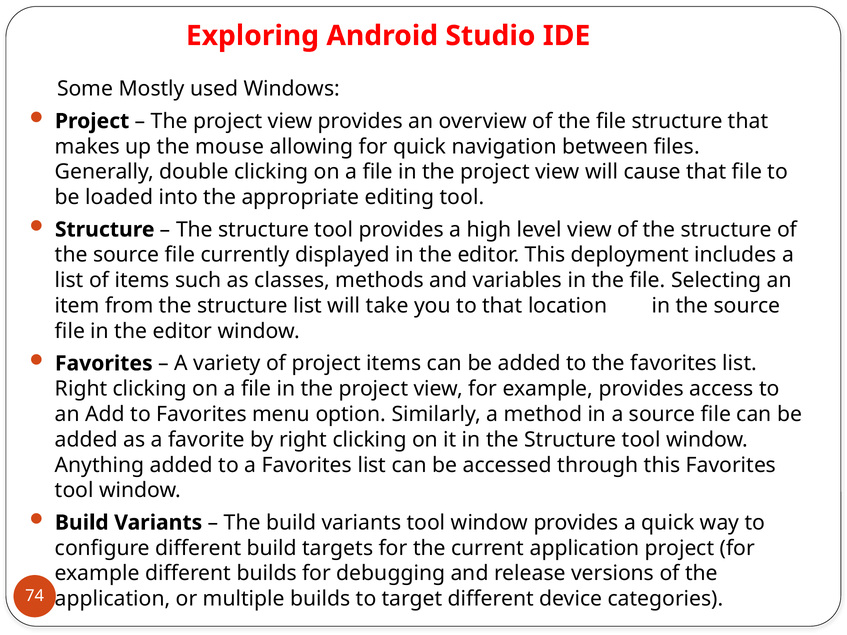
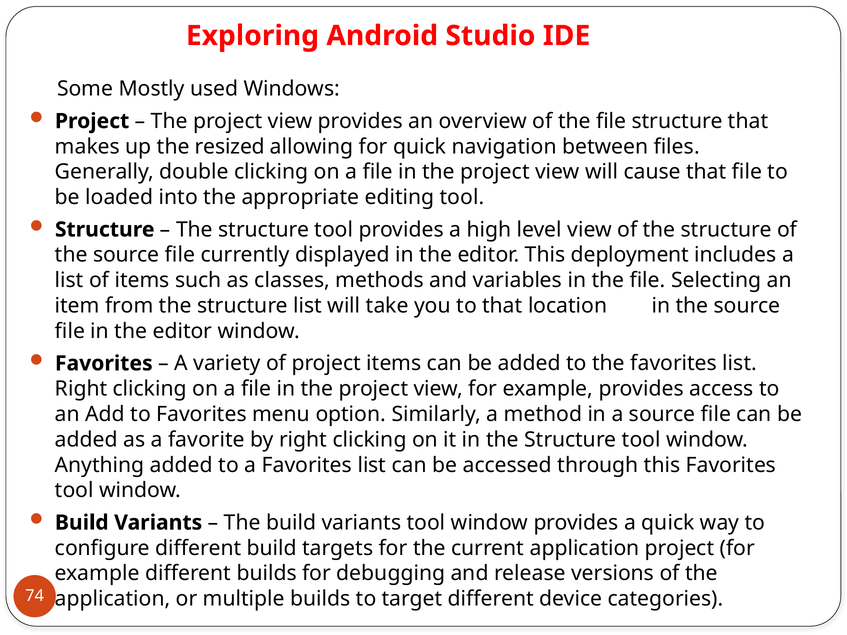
mouse: mouse -> resized
